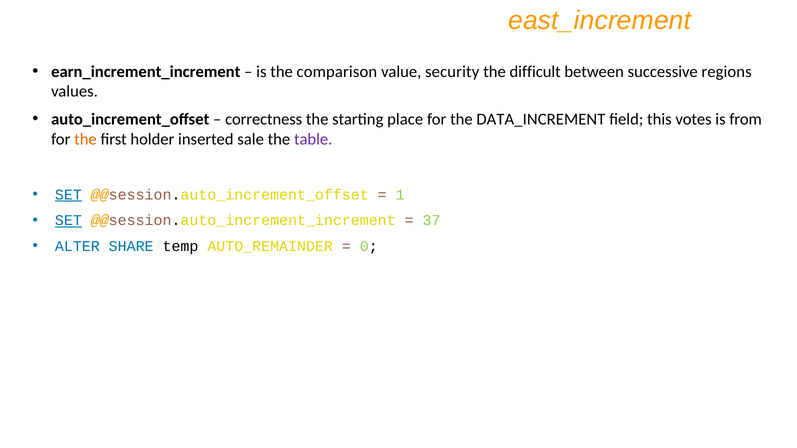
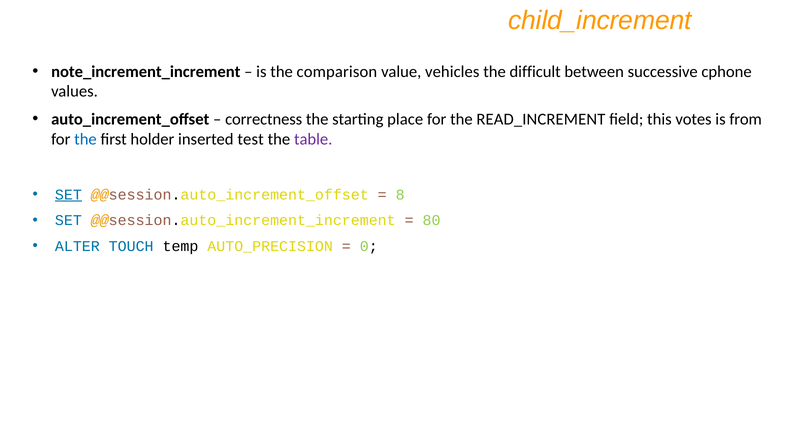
east_increment: east_increment -> child_increment
earn_increment_increment: earn_increment_increment -> note_increment_increment
security: security -> vehicles
regions: regions -> cphone
DATA_INCREMENT: DATA_INCREMENT -> READ_INCREMENT
the at (85, 139) colour: orange -> blue
sale: sale -> test
1: 1 -> 8
SET at (68, 221) underline: present -> none
37: 37 -> 80
SHARE: SHARE -> TOUCH
AUTO_REMAINDER: AUTO_REMAINDER -> AUTO_PRECISION
